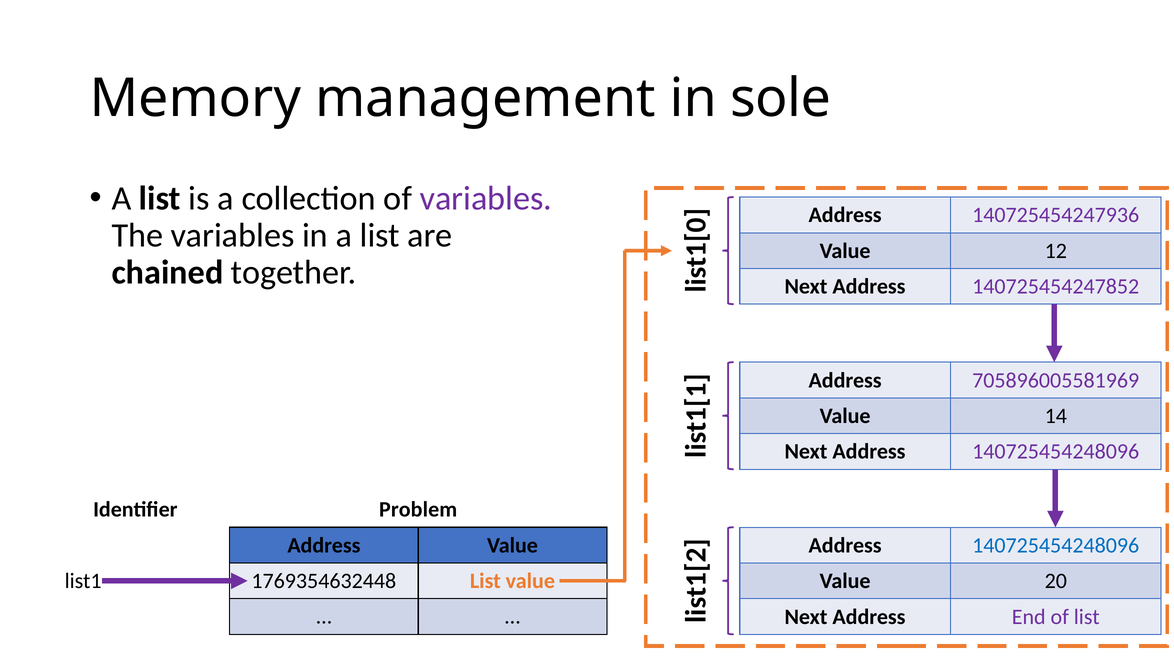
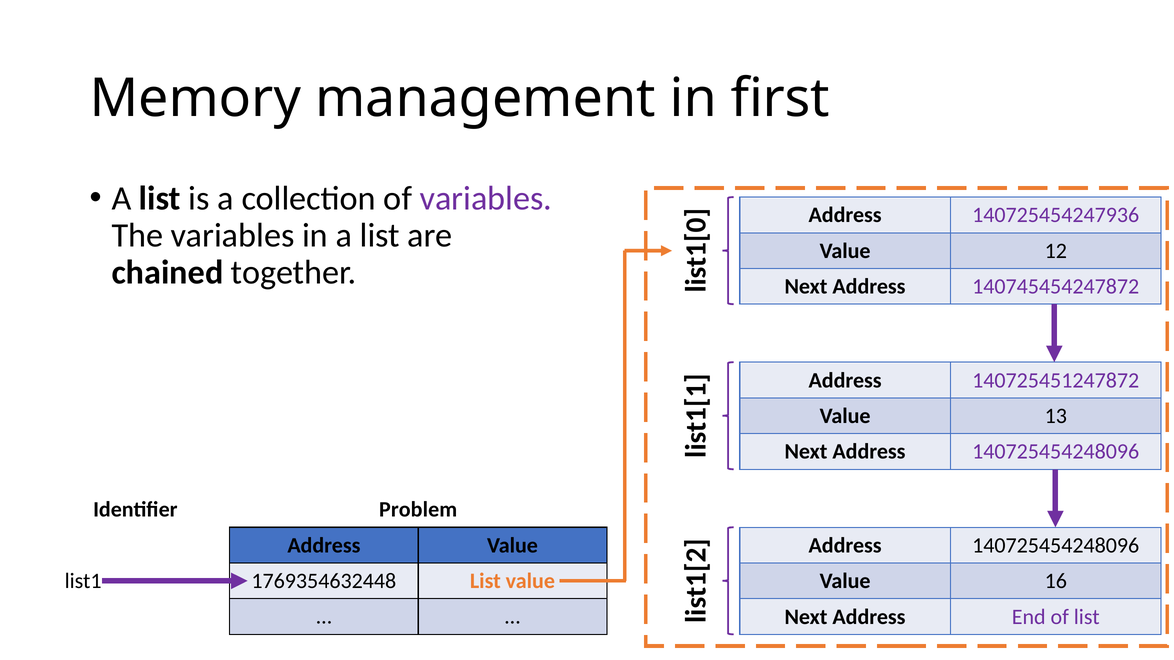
sole: sole -> first
140725454247852: 140725454247852 -> 140745454247872
705896005581969: 705896005581969 -> 140725451247872
14: 14 -> 13
140725454248096 at (1056, 546) colour: blue -> black
20: 20 -> 16
